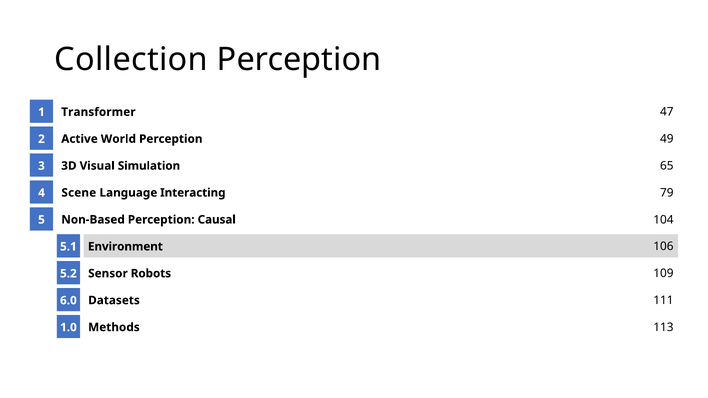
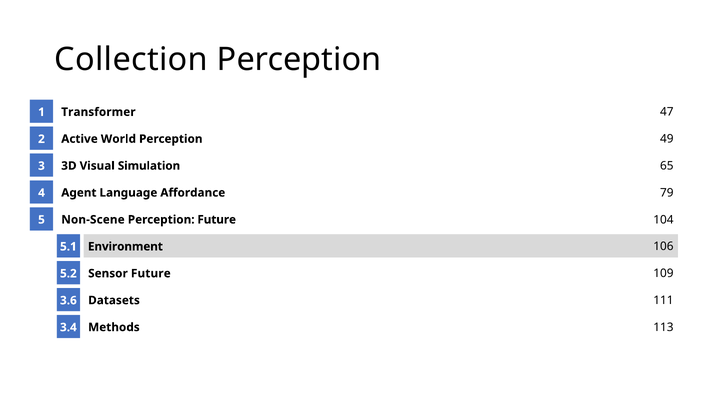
Scene: Scene -> Agent
Interacting: Interacting -> Affordance
Non-Based: Non-Based -> Non-Scene
Perception Causal: Causal -> Future
Sensor Robots: Robots -> Future
6.0: 6.0 -> 3.6
1.0: 1.0 -> 3.4
